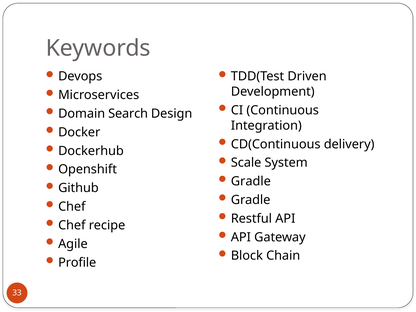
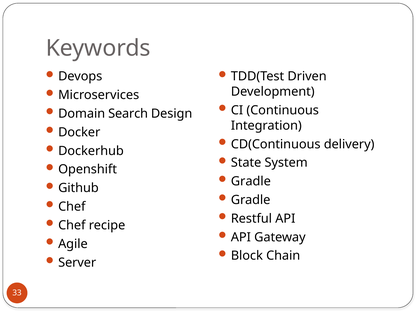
Scale: Scale -> State
Profile: Profile -> Server
